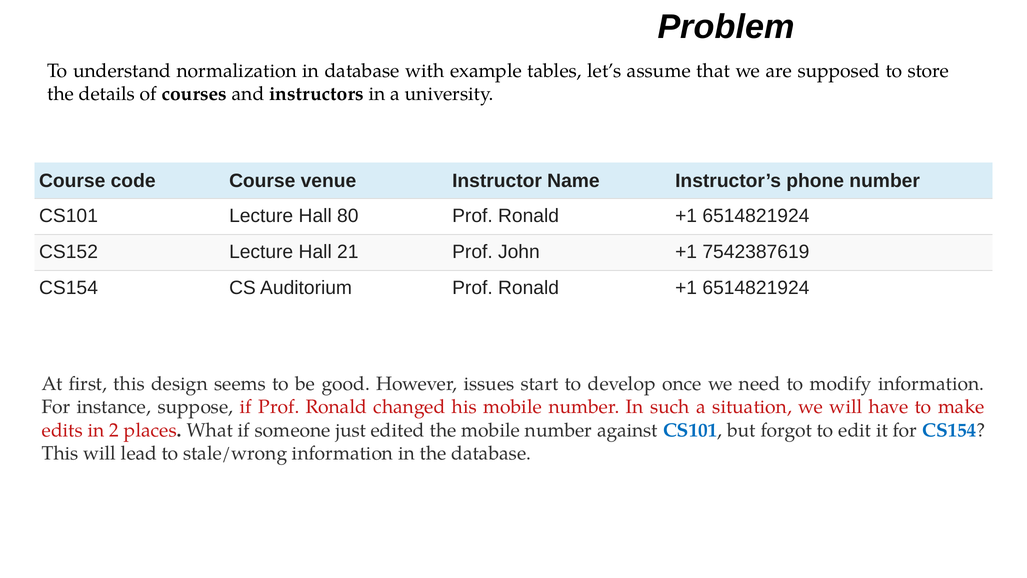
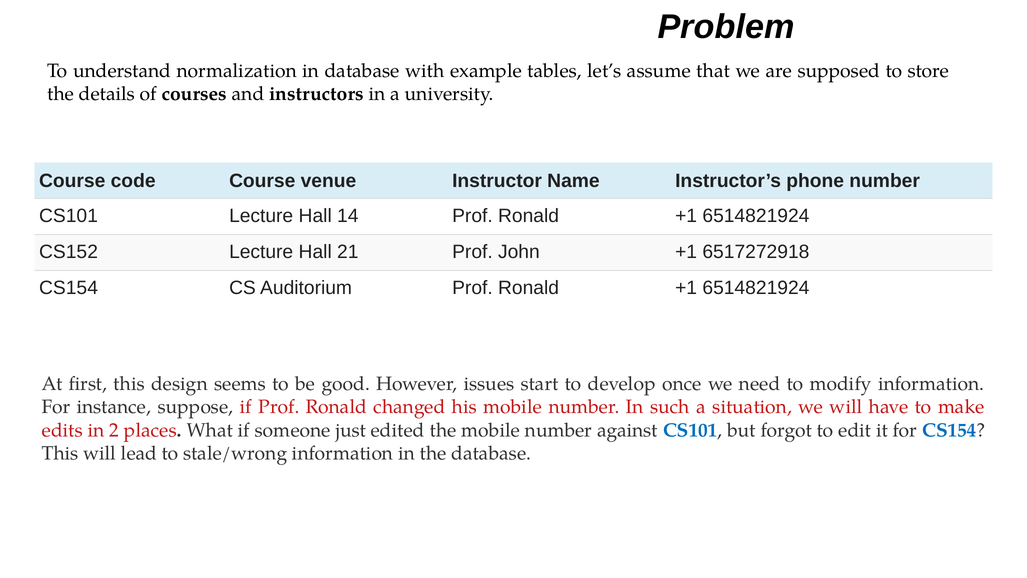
80: 80 -> 14
7542387619: 7542387619 -> 6517272918
